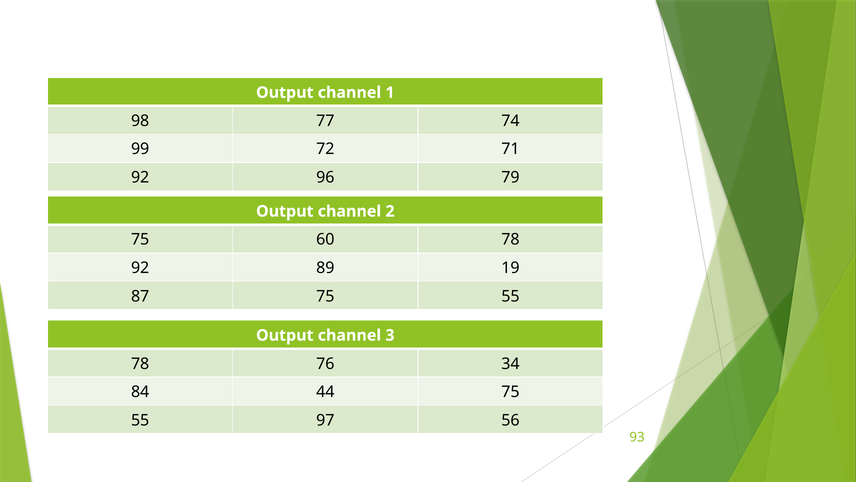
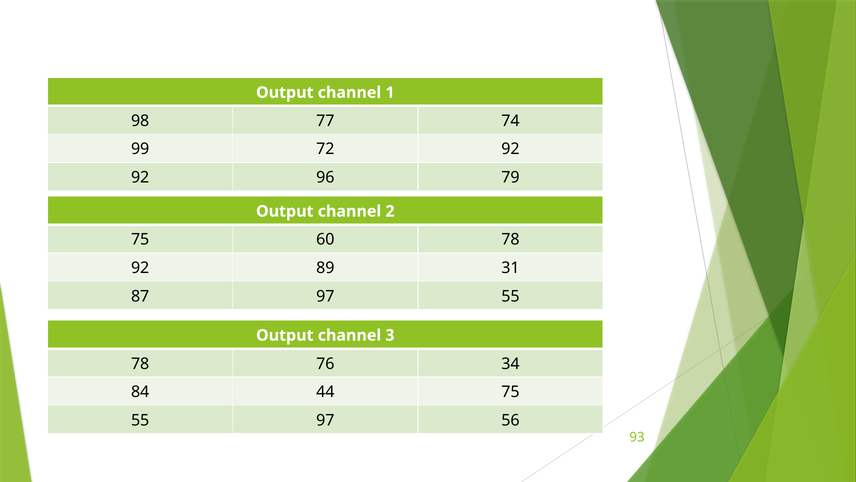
72 71: 71 -> 92
19: 19 -> 31
87 75: 75 -> 97
